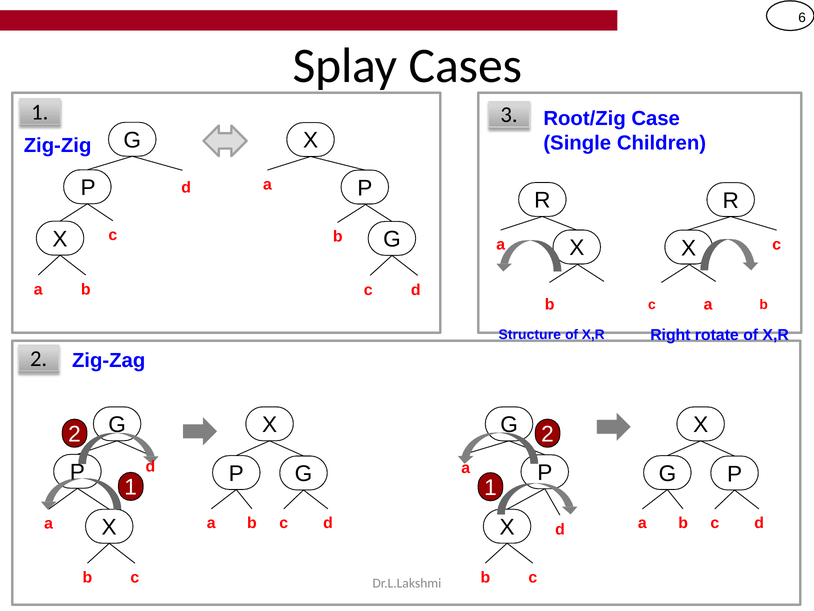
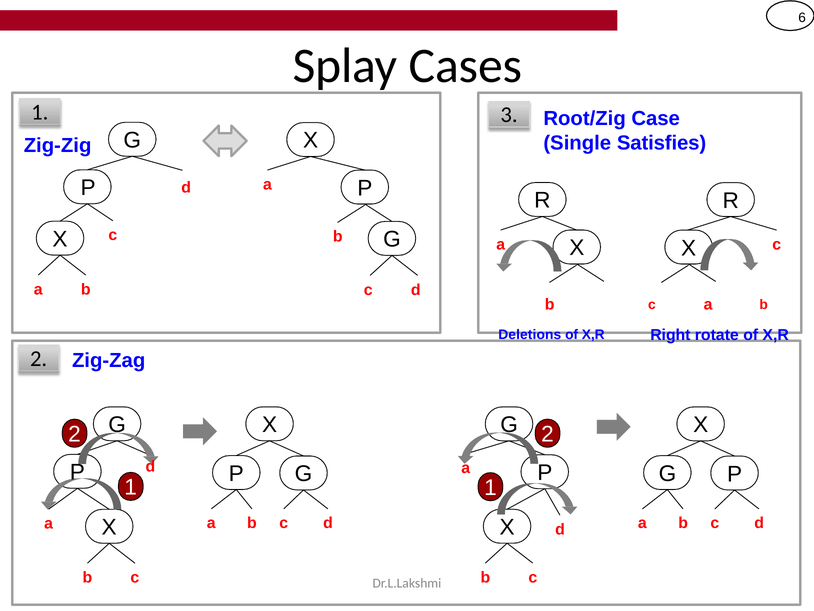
Children: Children -> Satisfies
Structure: Structure -> Deletions
